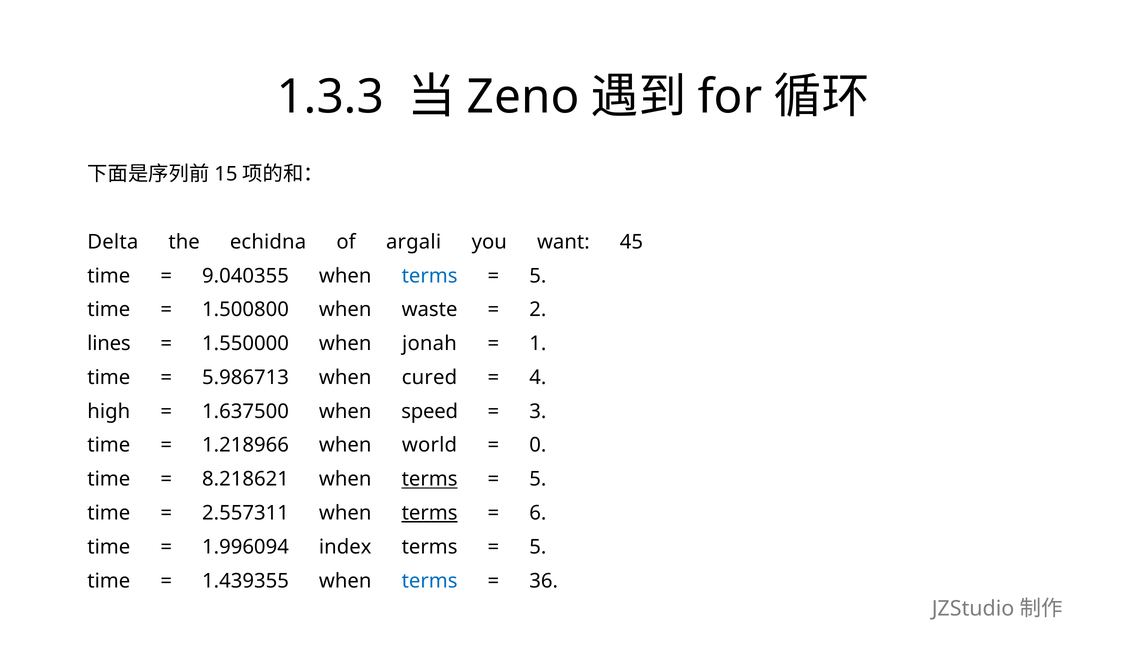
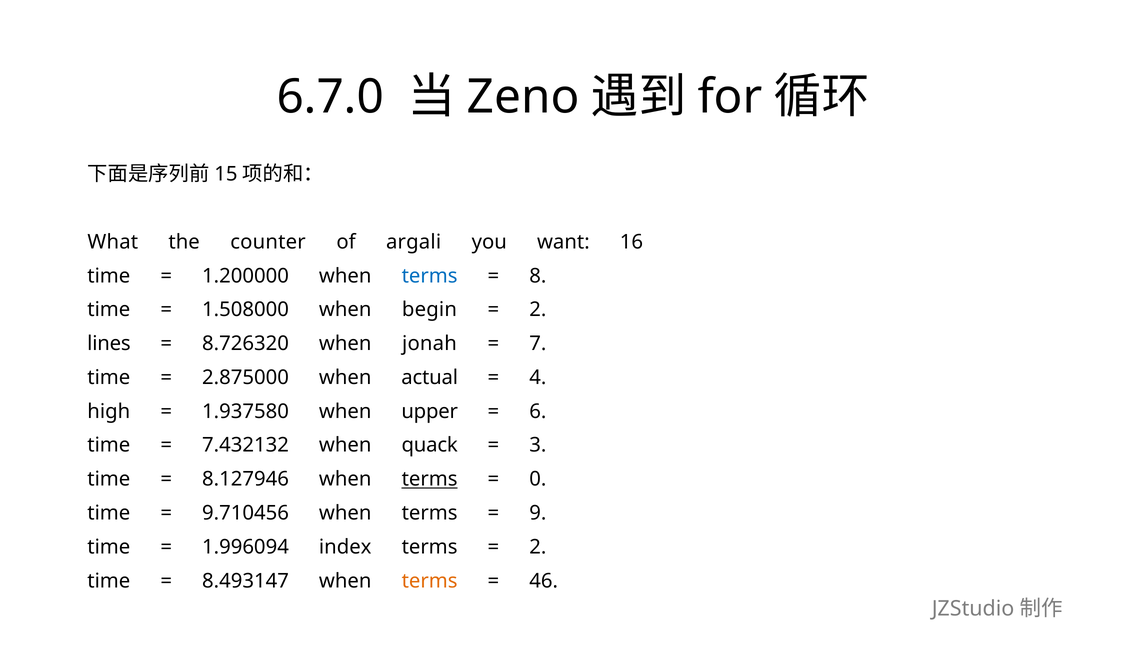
1.3.3: 1.3.3 -> 6.7.0
Delta: Delta -> What
echidna: echidna -> counter
45: 45 -> 16
9.040355: 9.040355 -> 1.200000
5 at (538, 276): 5 -> 8
1.500800: 1.500800 -> 1.508000
waste: waste -> begin
1.550000: 1.550000 -> 8.726320
1: 1 -> 7
5.986713: 5.986713 -> 2.875000
cured: cured -> actual
1.637500: 1.637500 -> 1.937580
speed: speed -> upper
3: 3 -> 6
1.218966: 1.218966 -> 7.432132
world: world -> quack
0: 0 -> 3
8.218621: 8.218621 -> 8.127946
5 at (538, 479): 5 -> 0
2.557311: 2.557311 -> 9.710456
terms at (430, 513) underline: present -> none
6: 6 -> 9
5 at (538, 547): 5 -> 2
1.439355: 1.439355 -> 8.493147
terms at (430, 580) colour: blue -> orange
36: 36 -> 46
